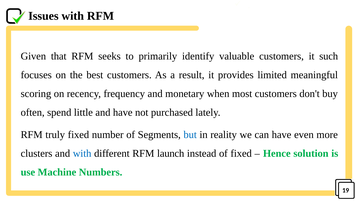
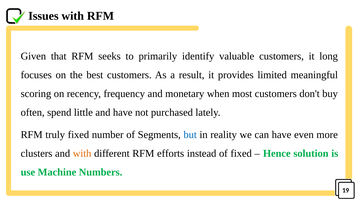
such: such -> long
with at (82, 153) colour: blue -> orange
launch: launch -> efforts
